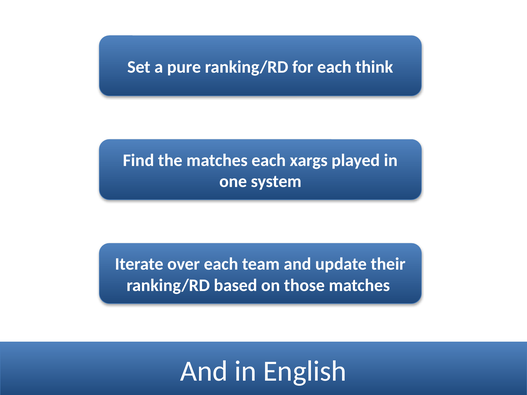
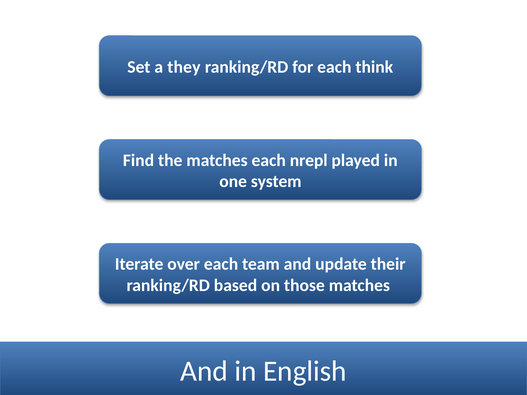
pure: pure -> they
xargs: xargs -> nrepl
